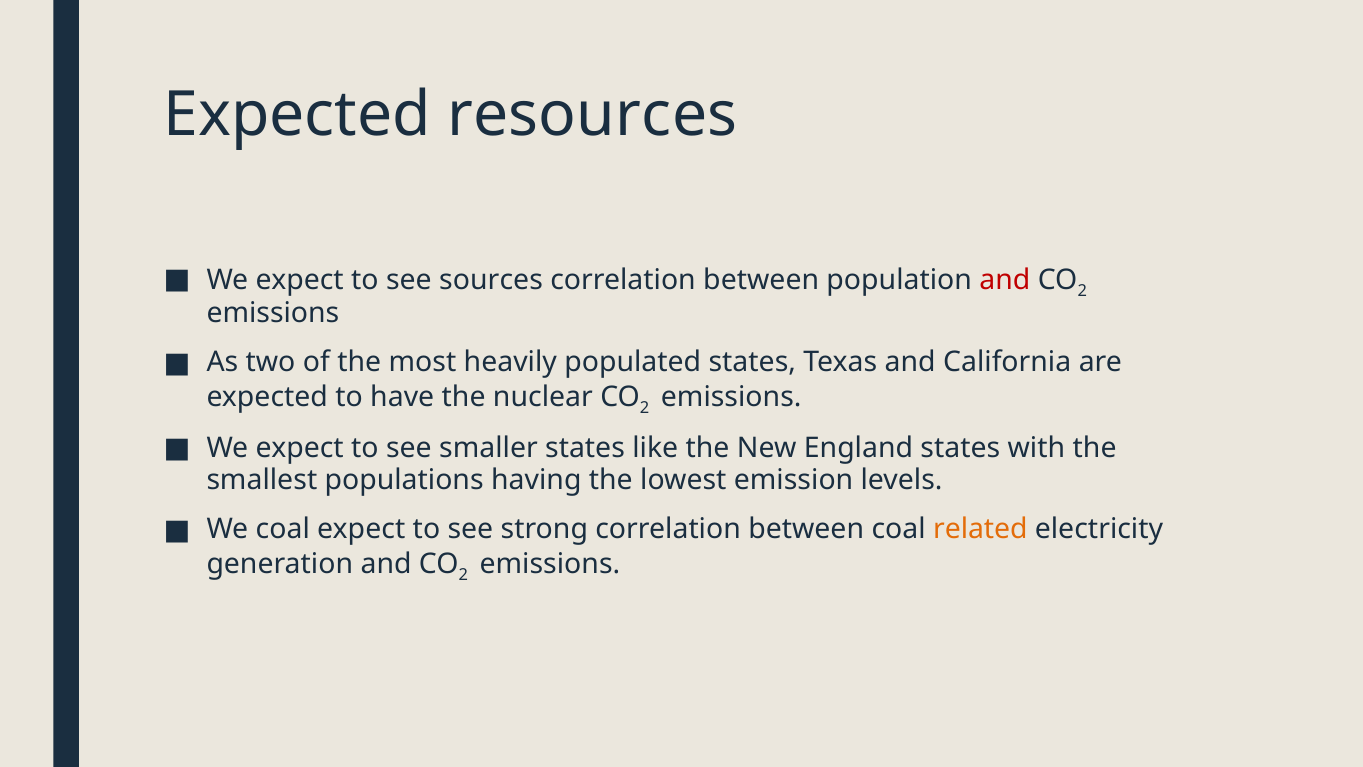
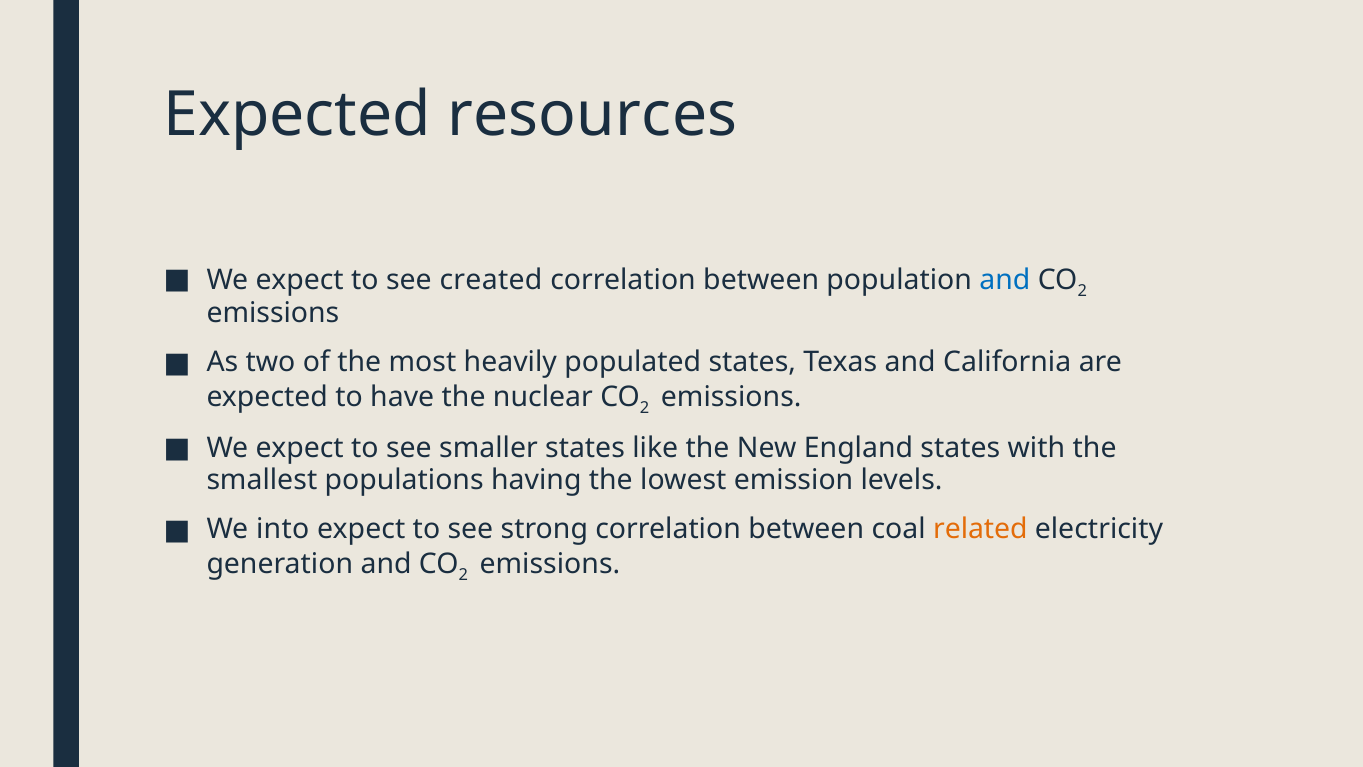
sources: sources -> created
and at (1005, 280) colour: red -> blue
We coal: coal -> into
